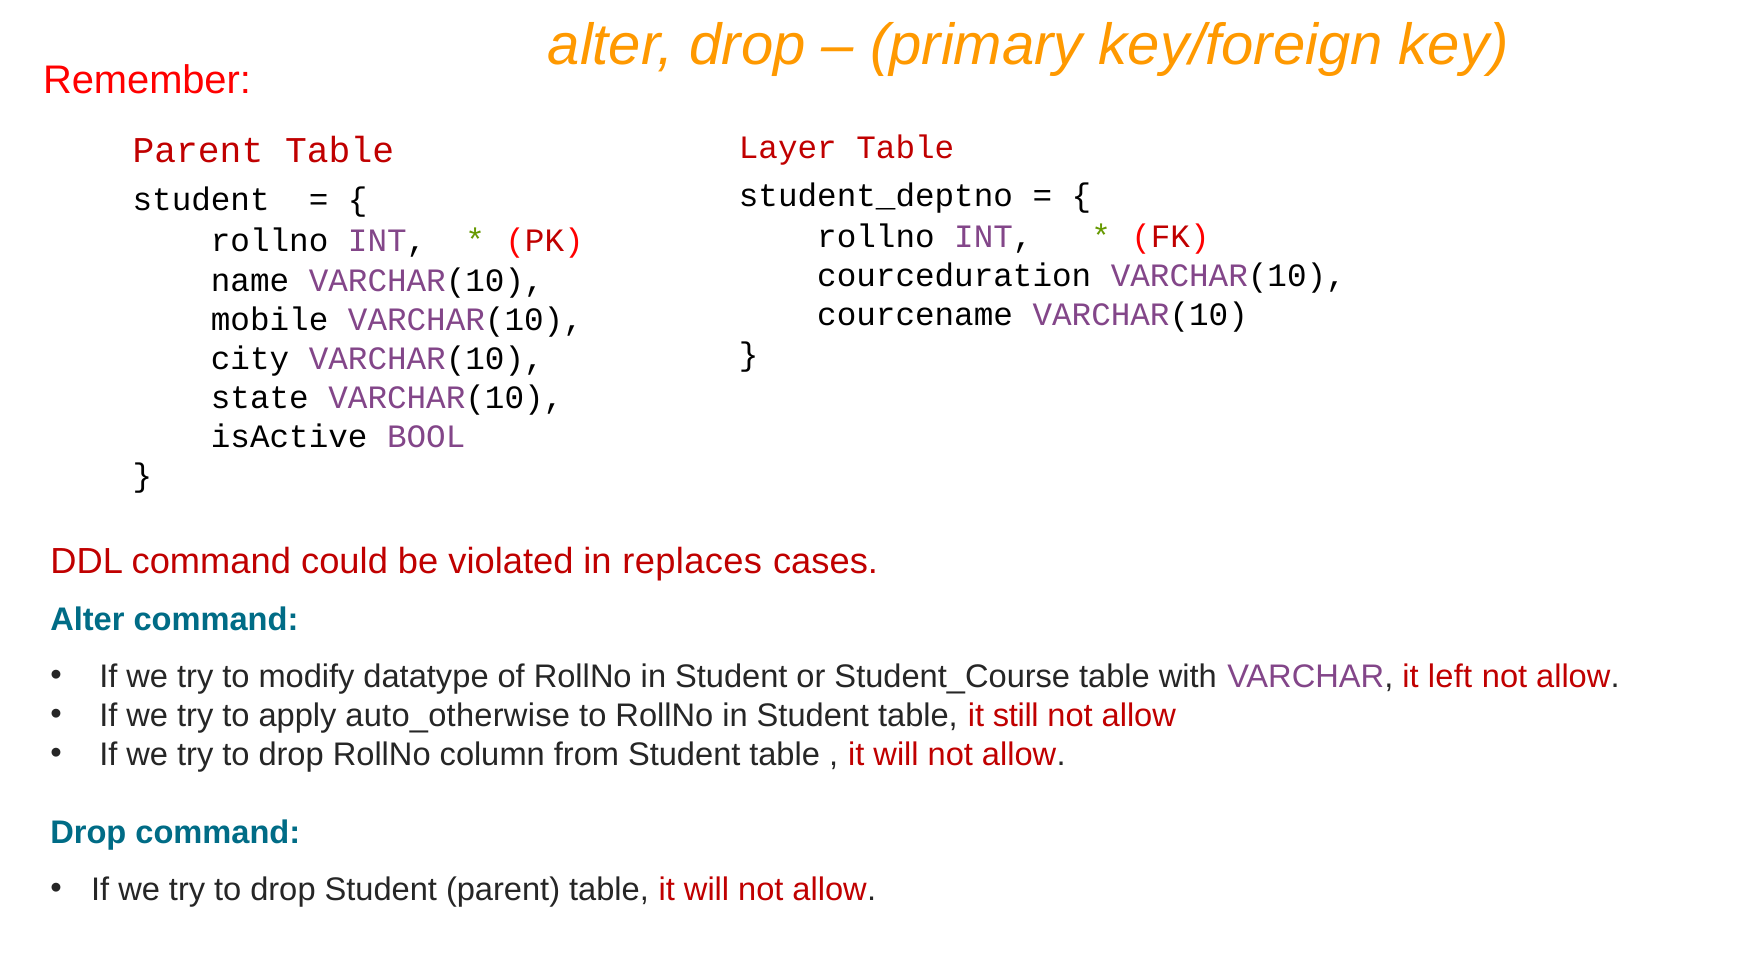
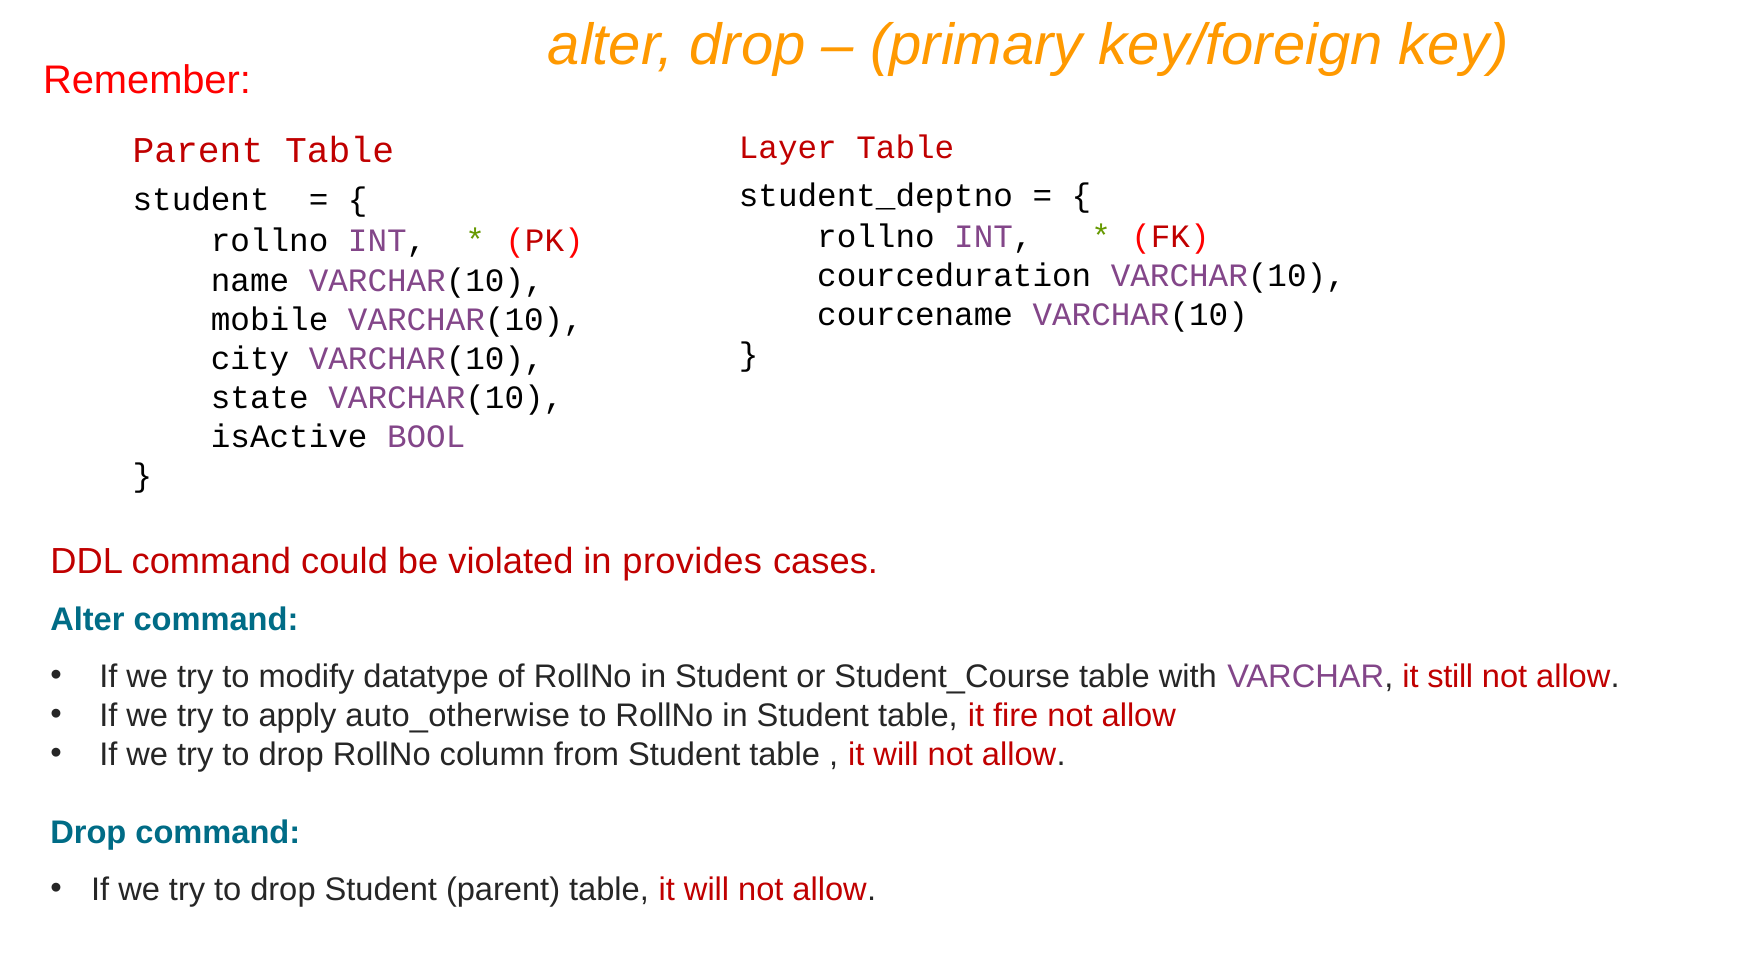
replaces: replaces -> provides
left: left -> still
still: still -> fire
